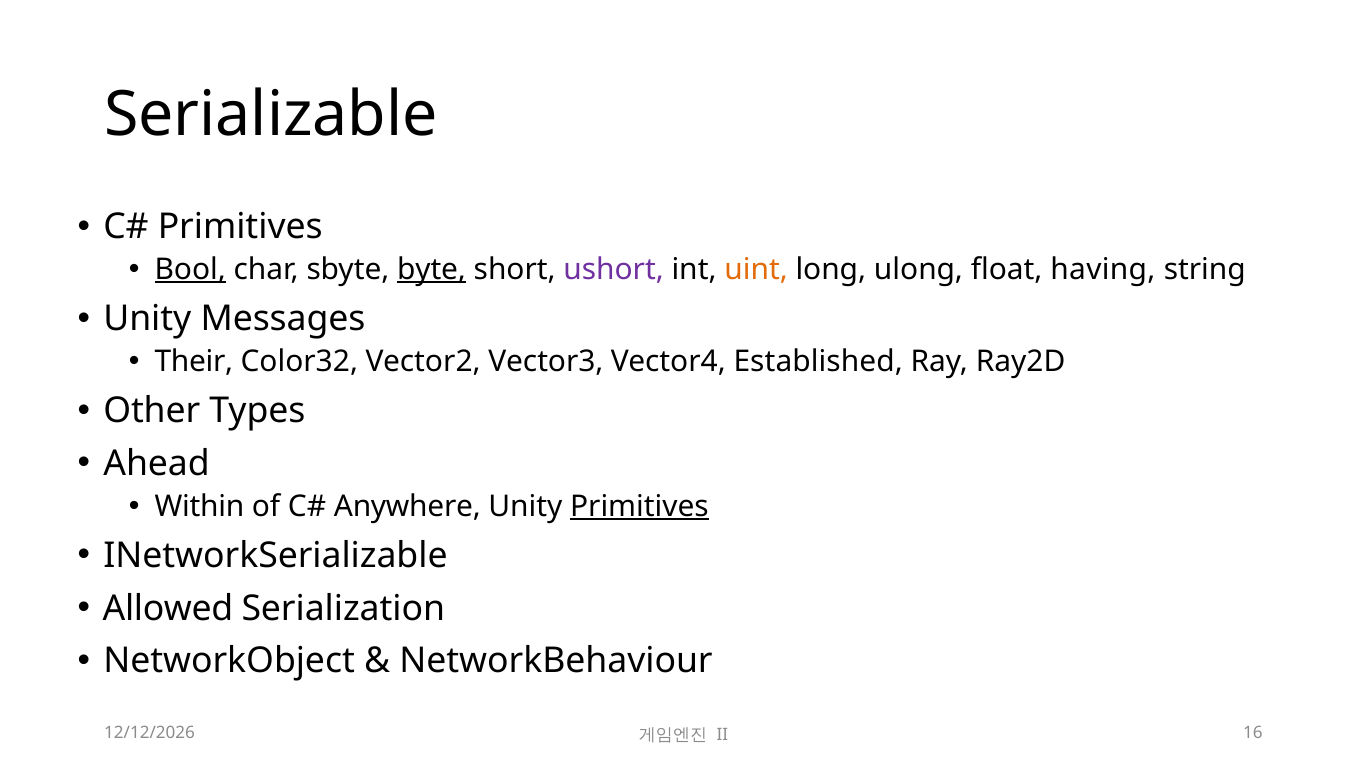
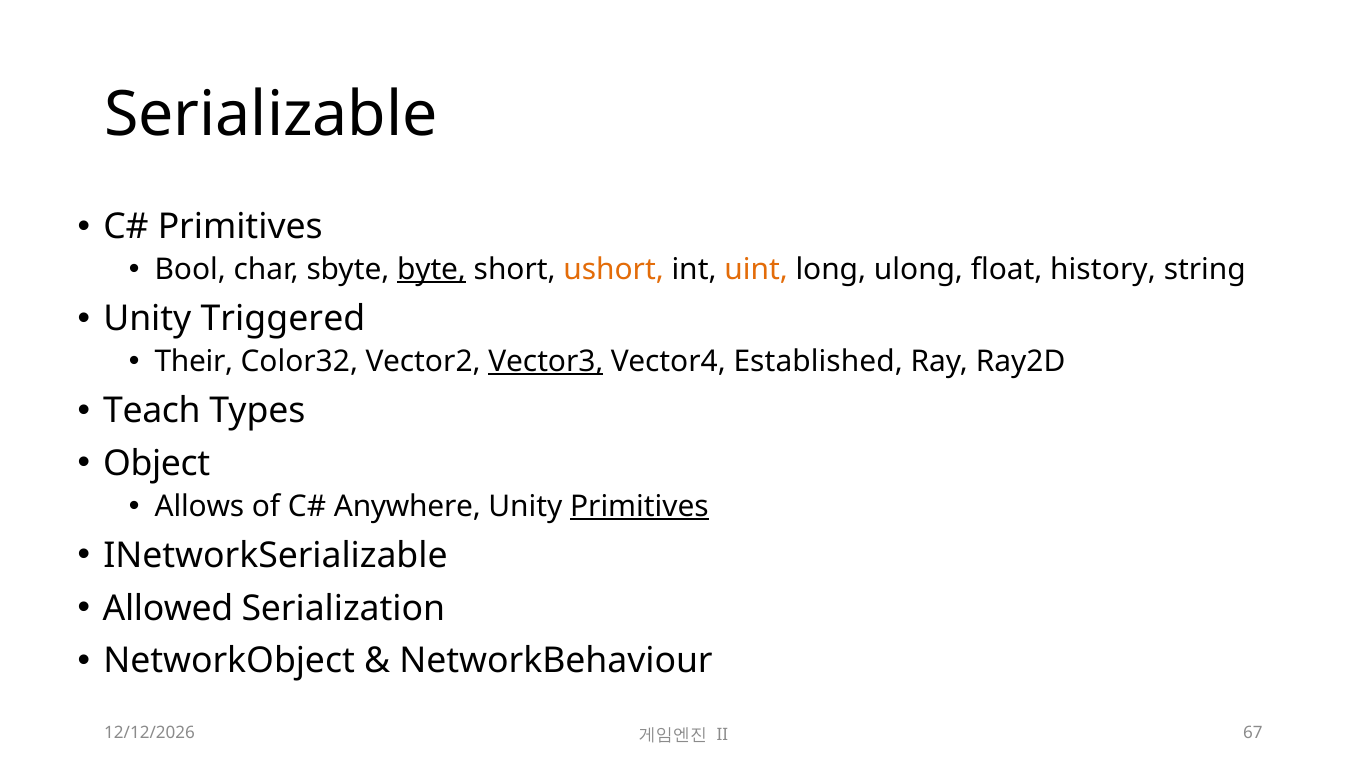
Bool underline: present -> none
ushort colour: purple -> orange
having: having -> history
Messages: Messages -> Triggered
Vector3 underline: none -> present
Other: Other -> Teach
Ahead: Ahead -> Object
Within: Within -> Allows
16: 16 -> 67
